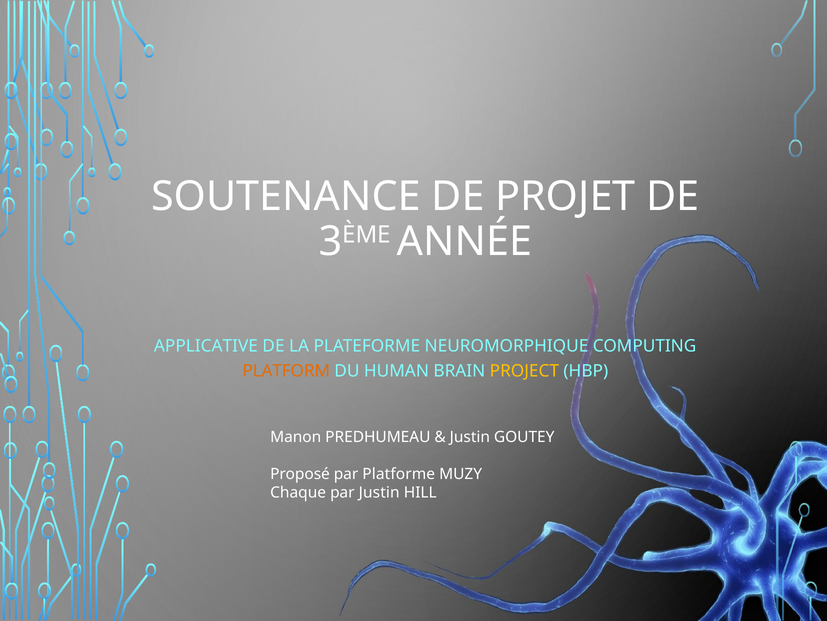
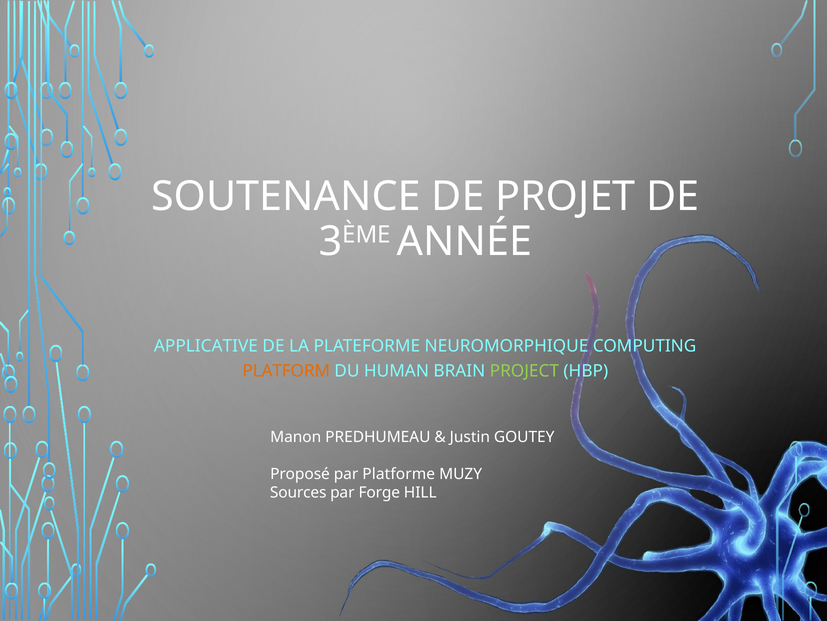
PROJECT colour: yellow -> light green
Chaque: Chaque -> Sources
par Justin: Justin -> Forge
